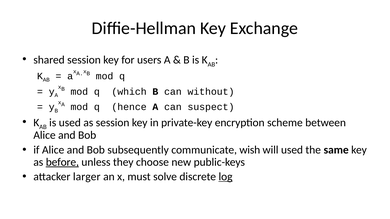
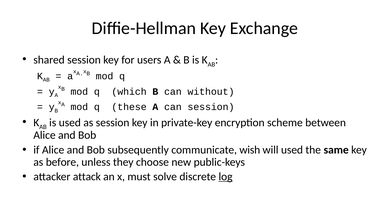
hence: hence -> these
can suspect: suspect -> session
before underline: present -> none
larger: larger -> attack
